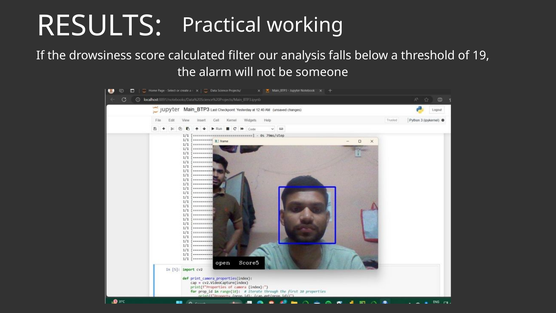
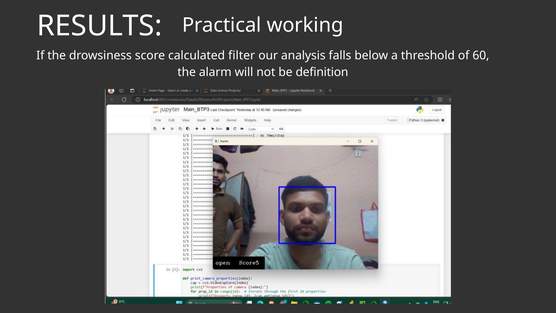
19: 19 -> 60
someone: someone -> definition
